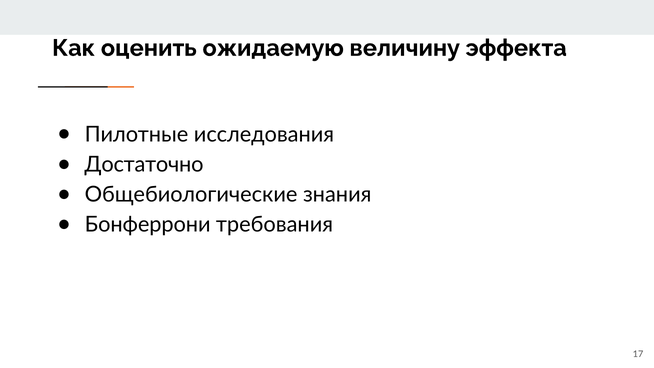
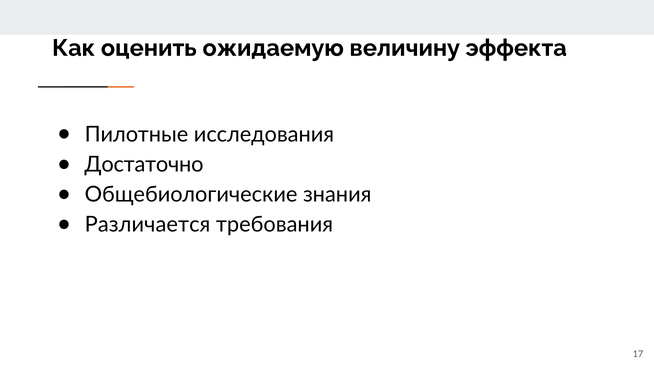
Бонферрони: Бонферрони -> Различается
